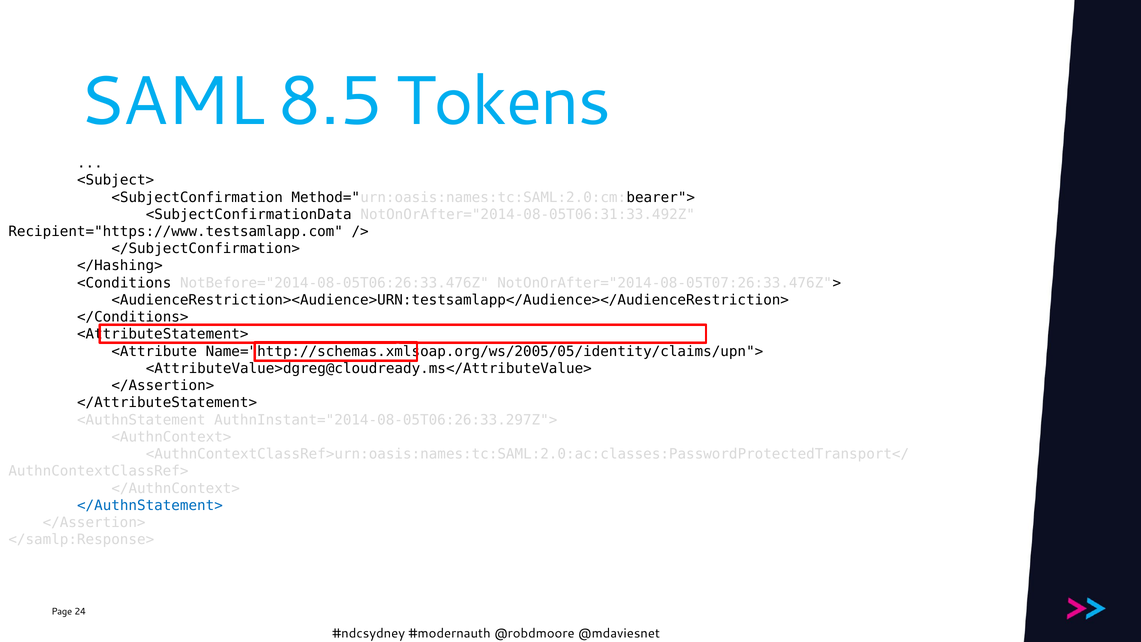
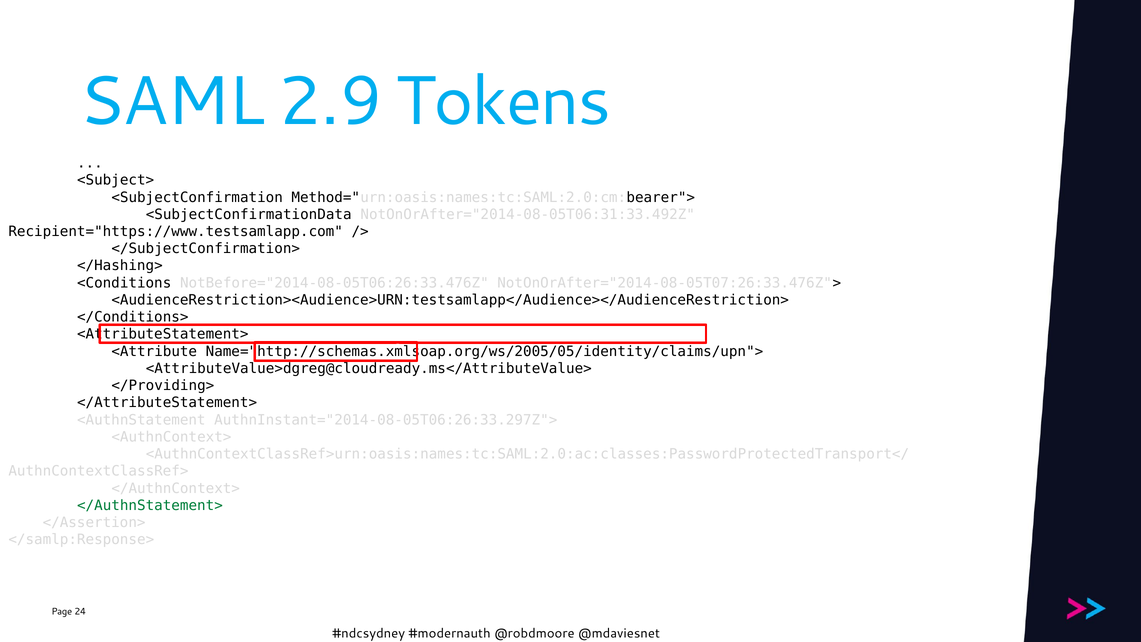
8.5: 8.5 -> 2.9
</Assertion> at (163, 386): </Assertion> -> </Providing>
</AuthnStatement> colour: blue -> green
